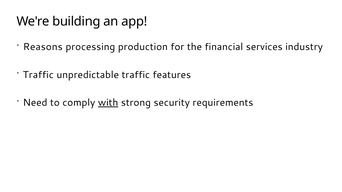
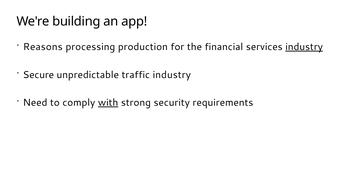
industry at (304, 47) underline: none -> present
Traffic at (38, 75): Traffic -> Secure
traffic features: features -> industry
